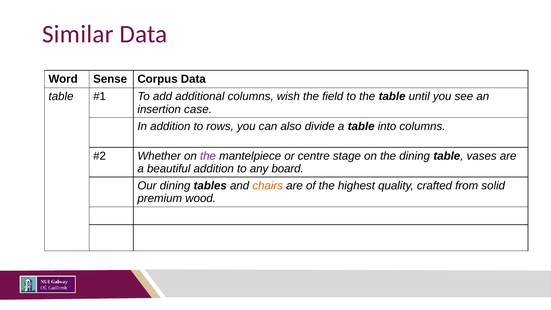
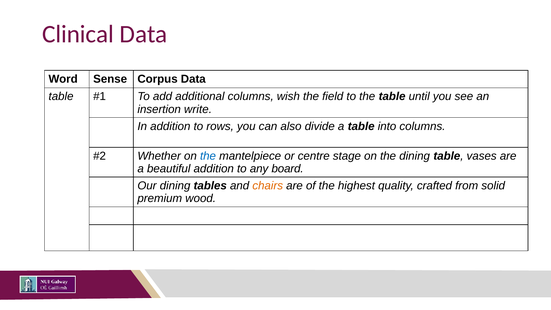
Similar: Similar -> Clinical
case: case -> write
the at (208, 156) colour: purple -> blue
